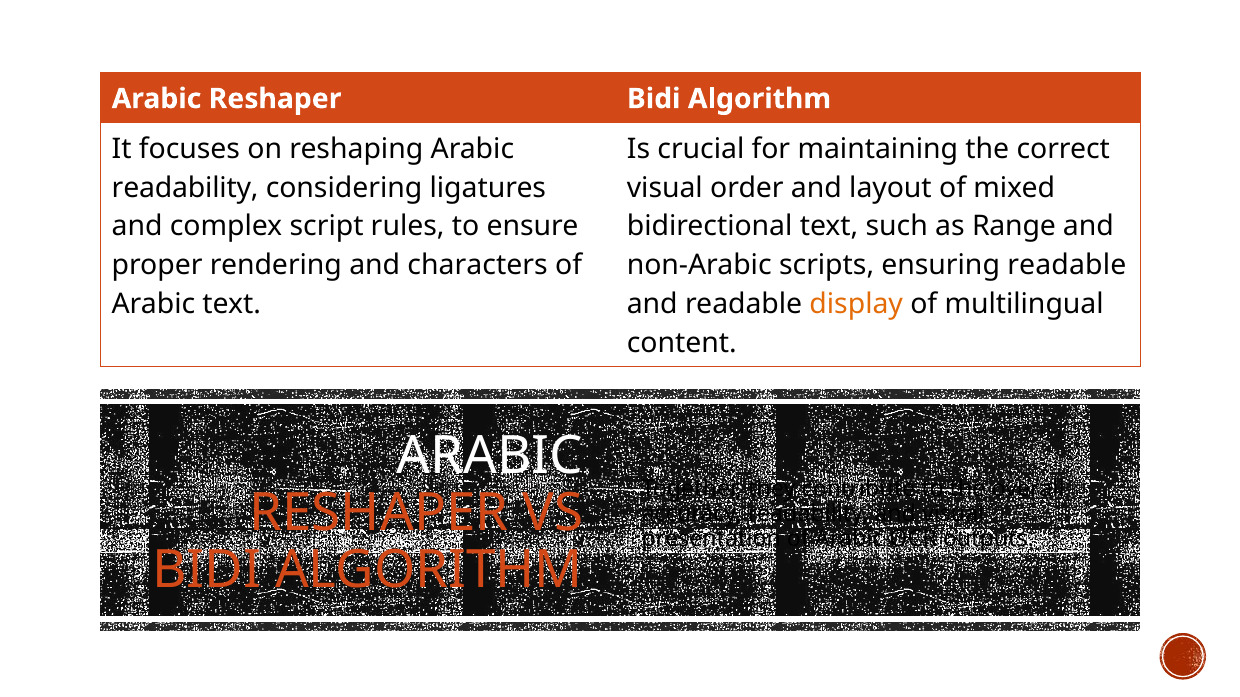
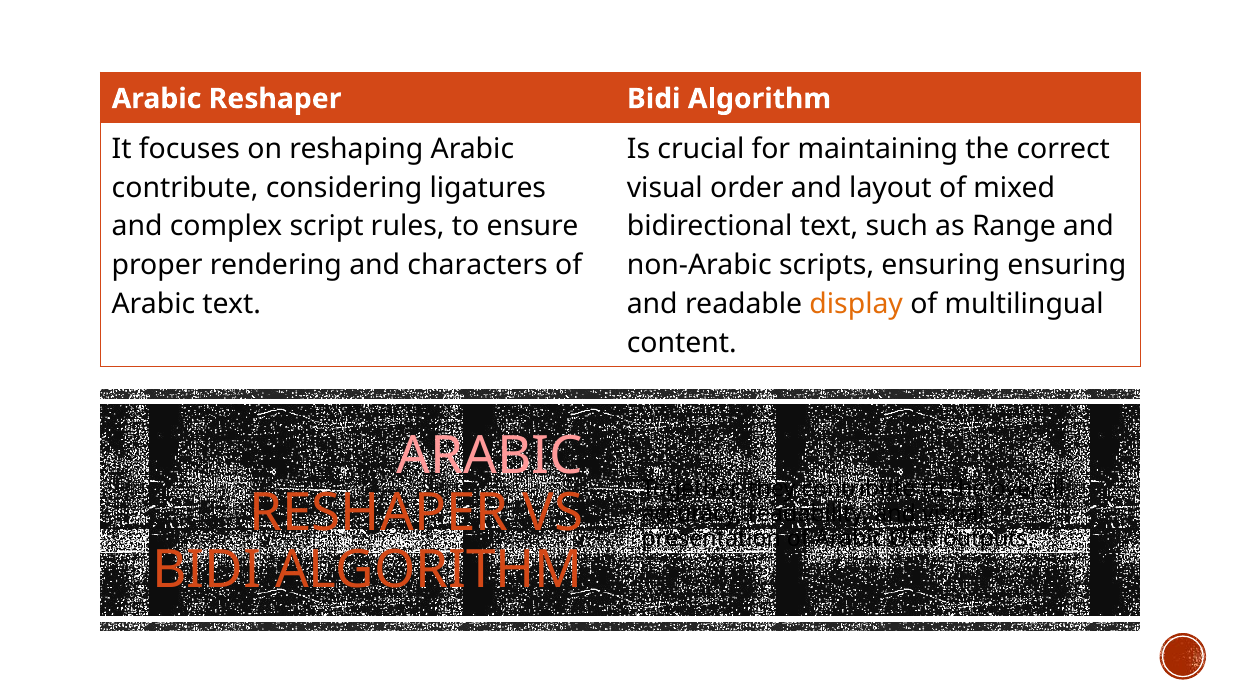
readability at (185, 188): readability -> contribute
ensuring readable: readable -> ensuring
ARABIC at (490, 456) colour: white -> pink
